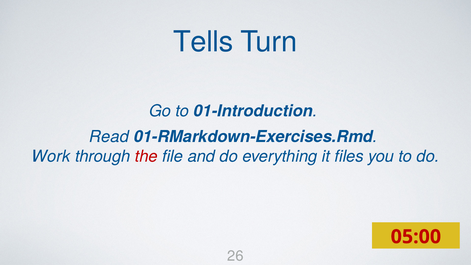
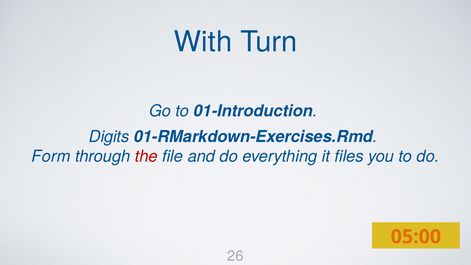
Tells: Tells -> With
Read: Read -> Digits
Work: Work -> Form
05:00 colour: red -> orange
